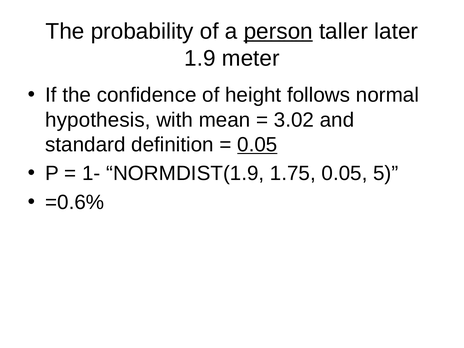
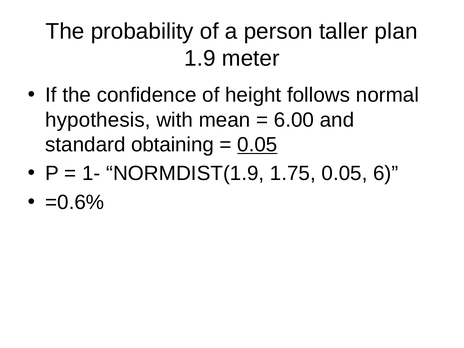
person underline: present -> none
later: later -> plan
3.02: 3.02 -> 6.00
definition: definition -> obtaining
5: 5 -> 6
